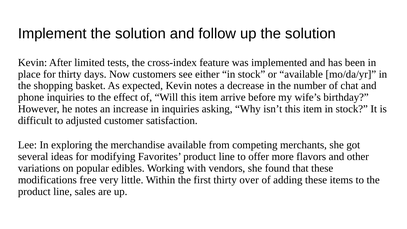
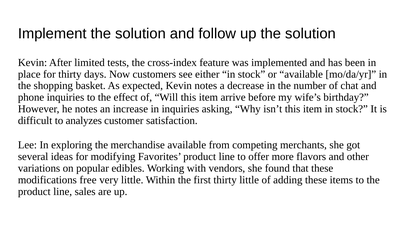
adjusted: adjusted -> analyzes
thirty over: over -> little
